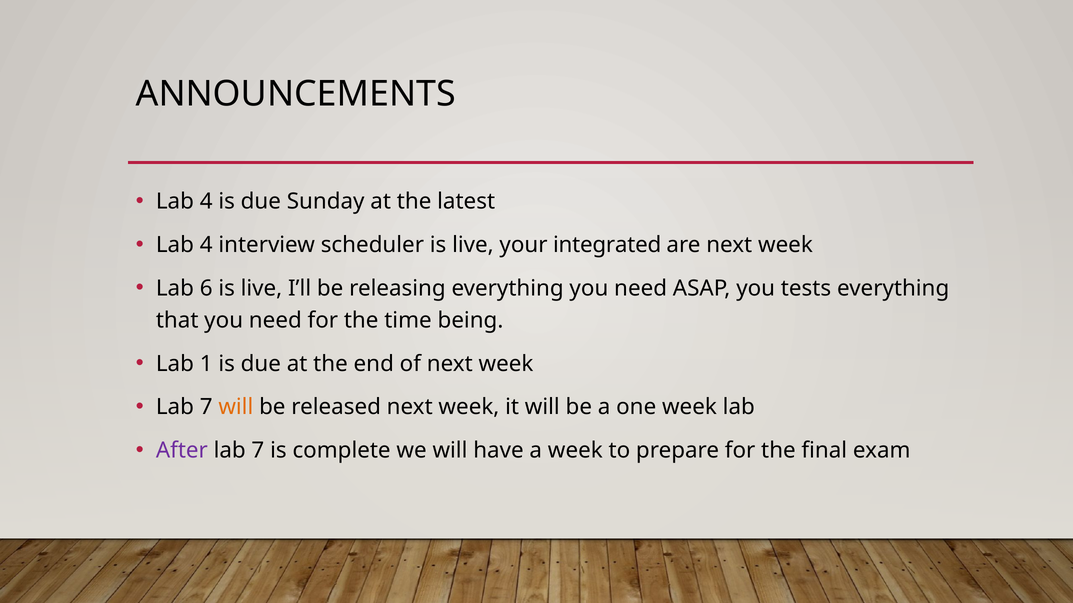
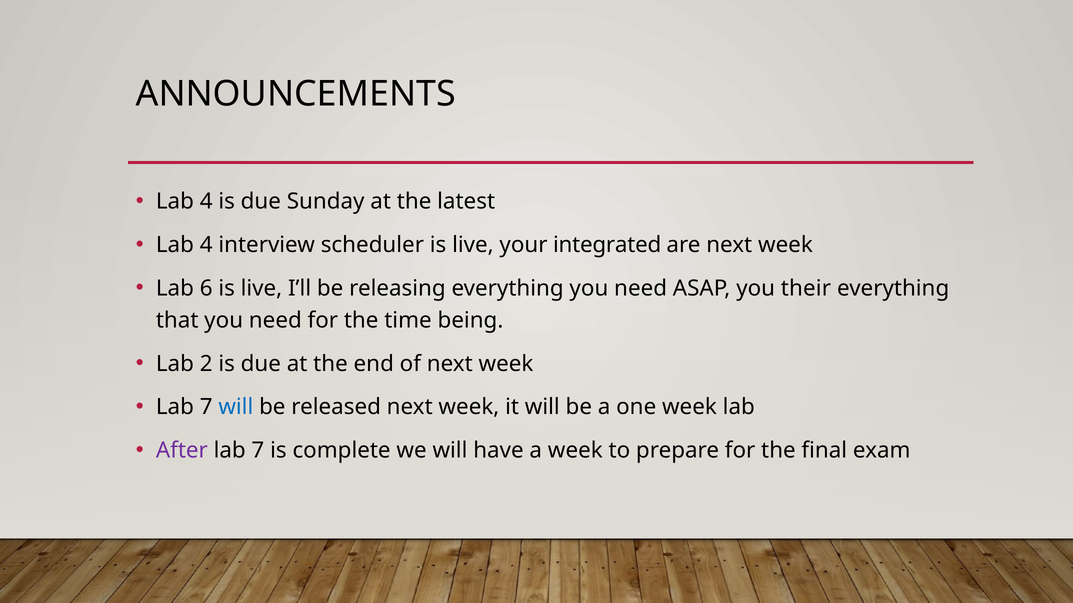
tests: tests -> their
1: 1 -> 2
will at (236, 407) colour: orange -> blue
